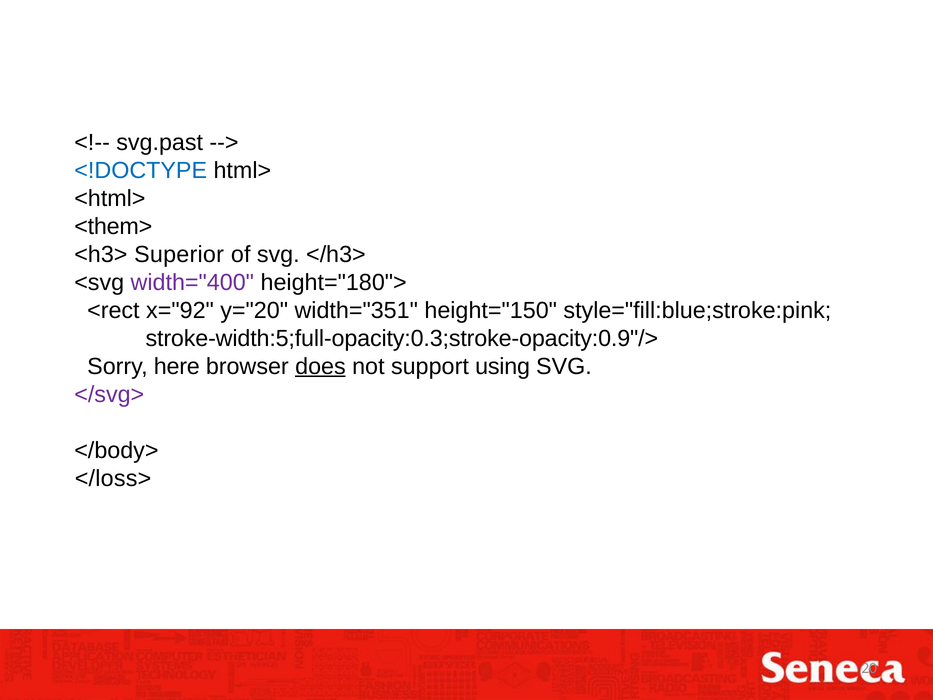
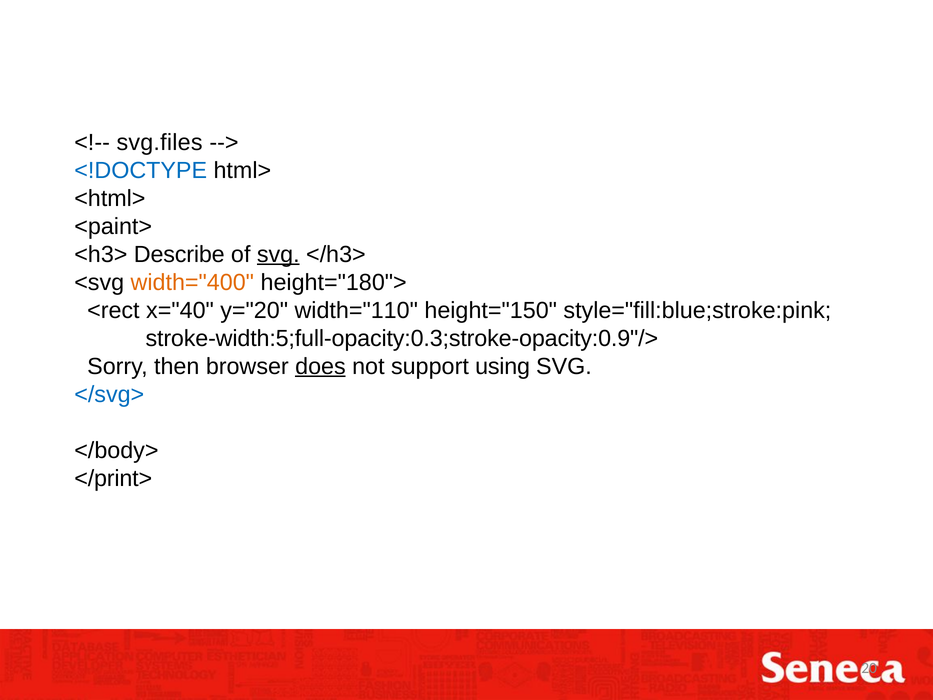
svg.past: svg.past -> svg.files
<them>: <them> -> <paint>
Superior: Superior -> Describe
svg at (278, 254) underline: none -> present
width="400 colour: purple -> orange
x="92: x="92 -> x="40
width="351: width="351 -> width="110
here: here -> then
</svg> colour: purple -> blue
</loss>: </loss> -> </print>
